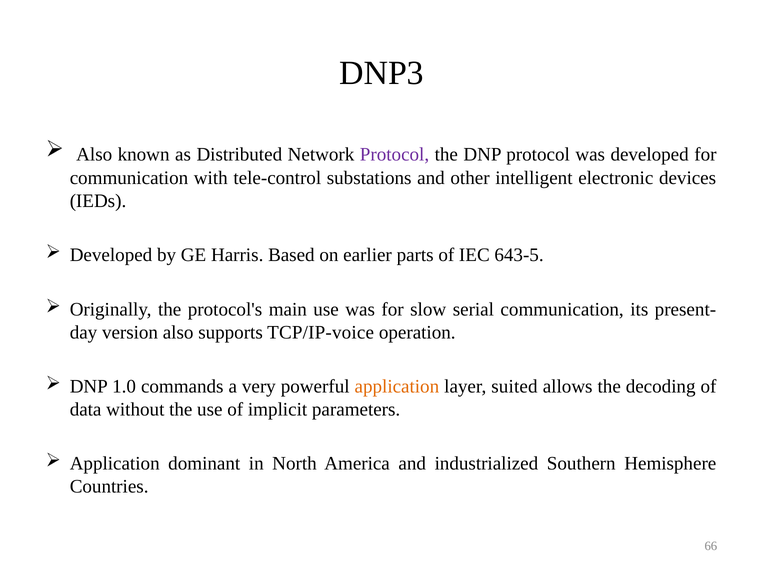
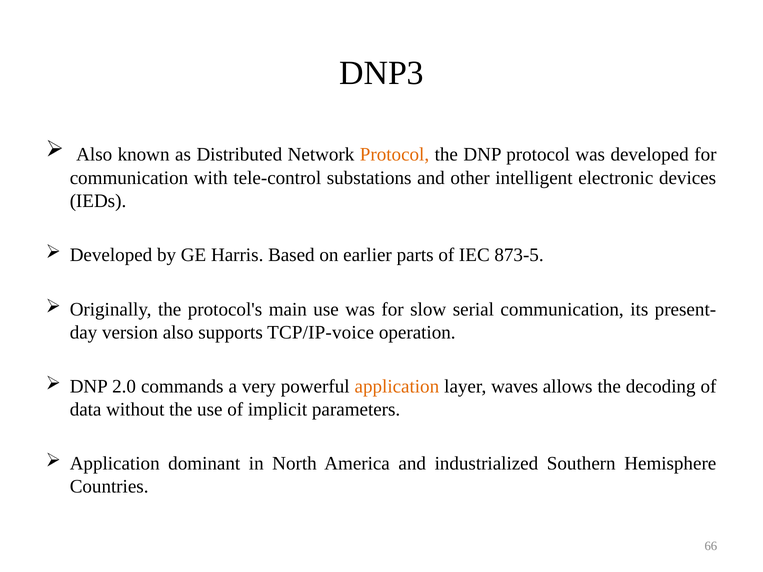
Protocol at (394, 154) colour: purple -> orange
643-5: 643-5 -> 873-5
1.0: 1.0 -> 2.0
suited: suited -> waves
